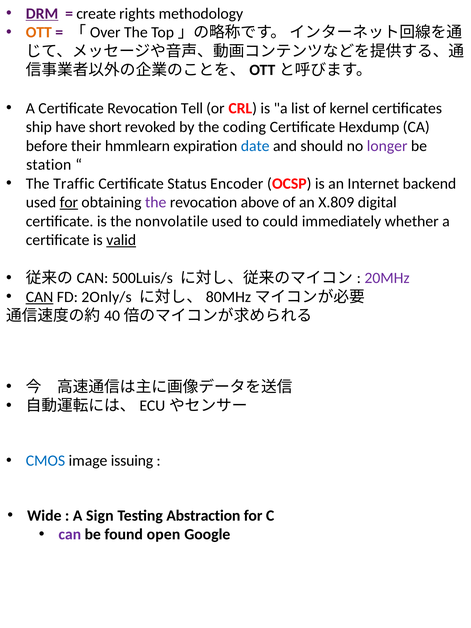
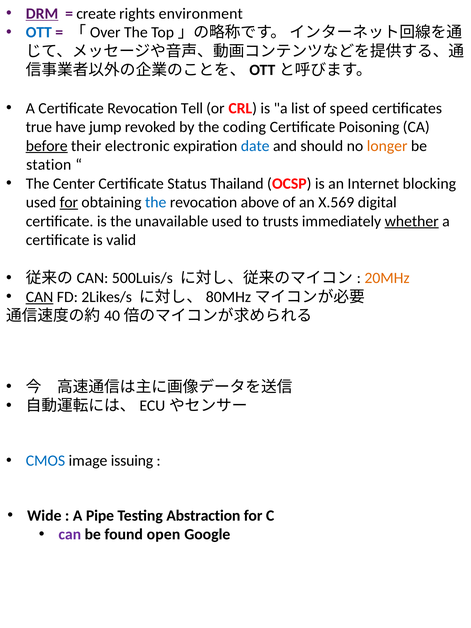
methodology: methodology -> environment
OTT colour: orange -> blue
kernel: kernel -> speed
ship: ship -> true
short: short -> jump
Hexdump: Hexdump -> Poisoning
before underline: none -> present
hmmlearn: hmmlearn -> electronic
longer colour: purple -> orange
Traffic: Traffic -> Center
Encoder: Encoder -> Thailand
backend: backend -> blocking
the at (156, 202) colour: purple -> blue
X.809: X.809 -> X.569
nonvolatile: nonvolatile -> unavailable
could: could -> trusts
whether underline: none -> present
valid underline: present -> none
20MHz colour: purple -> orange
2Only/s: 2Only/s -> 2Likes/s
Sign: Sign -> Pipe
